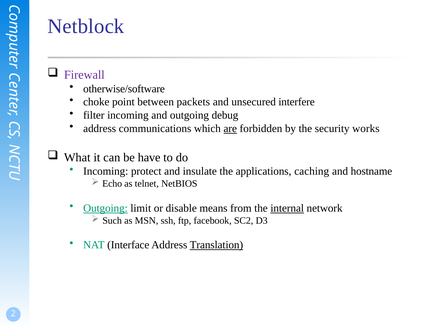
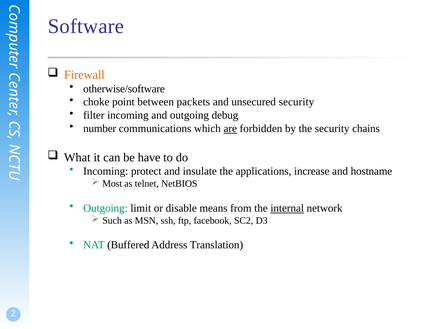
Netblock: Netblock -> Software
Firewall colour: purple -> orange
unsecured interfere: interfere -> security
address at (100, 129): address -> number
works: works -> chains
caching: caching -> increase
Echo: Echo -> Most
Outgoing at (105, 208) underline: present -> none
Interface: Interface -> Buffered
Translation underline: present -> none
